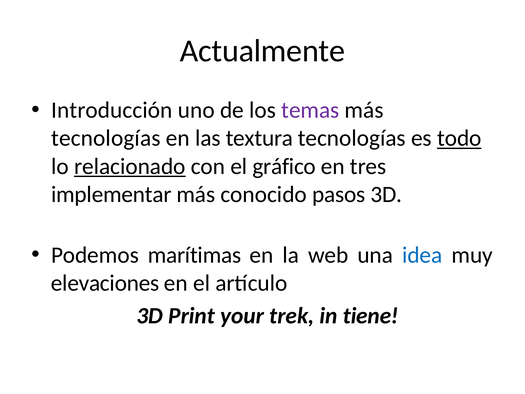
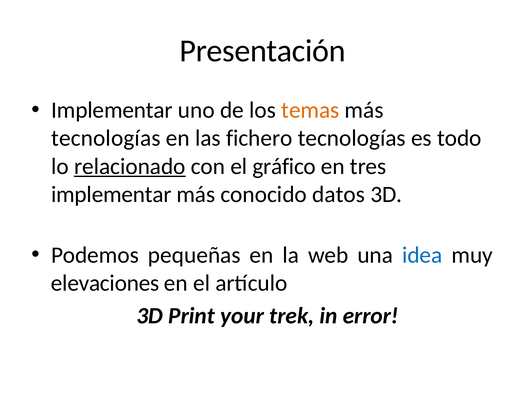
Actualmente: Actualmente -> Presentación
Introducción at (112, 110): Introducción -> Implementar
temas colour: purple -> orange
textura: textura -> fichero
todo underline: present -> none
pasos: pasos -> datos
marítimas: marítimas -> pequeñas
tiene: tiene -> error
